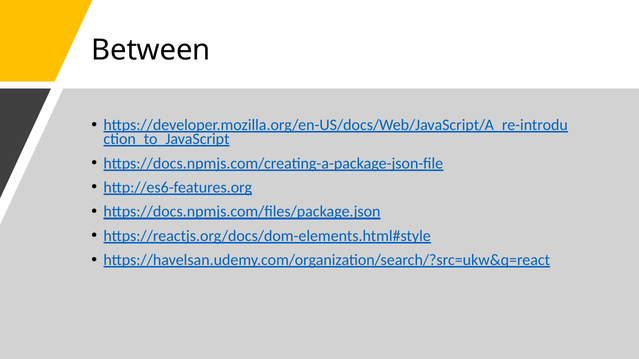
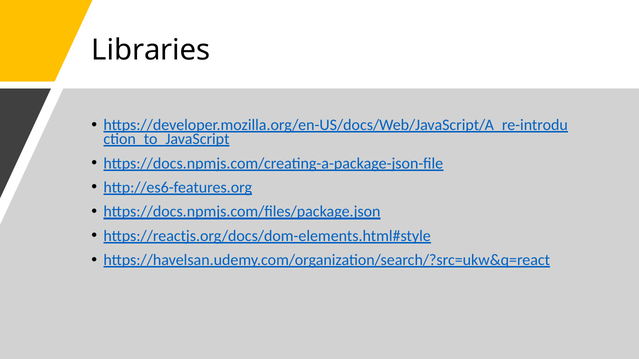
Between: Between -> Libraries
